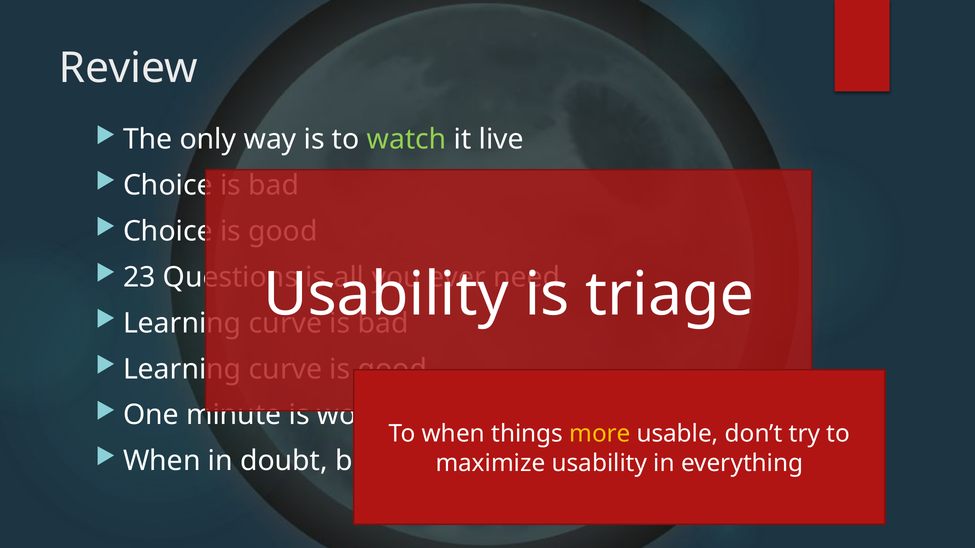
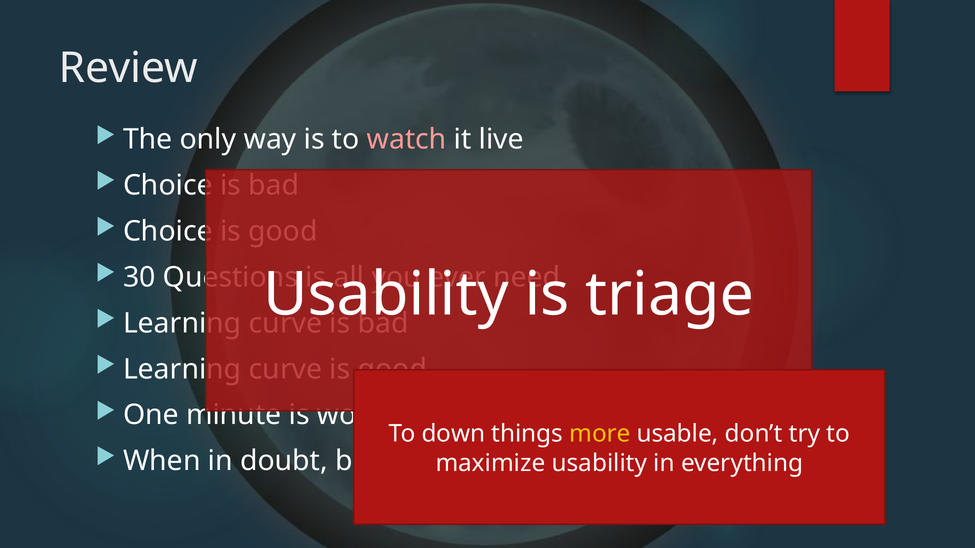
watch colour: light green -> pink
23: 23 -> 30
To when: when -> down
